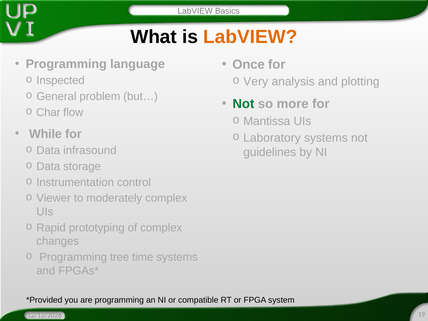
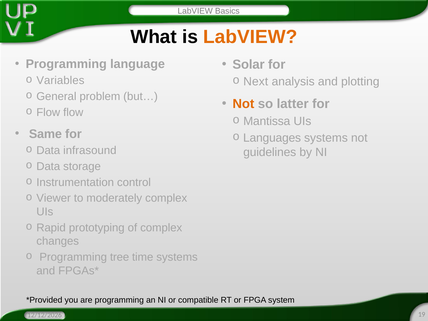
Once: Once -> Solar
Inspected: Inspected -> Variables
Very: Very -> Next
Not at (243, 104) colour: green -> orange
more: more -> latter
Char at (48, 112): Char -> Flow
While: While -> Same
Laboratory: Laboratory -> Languages
